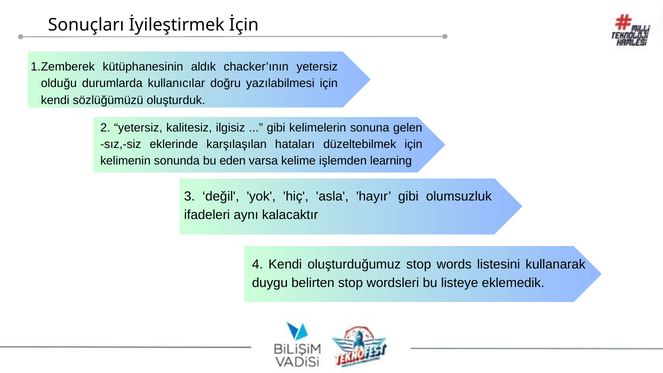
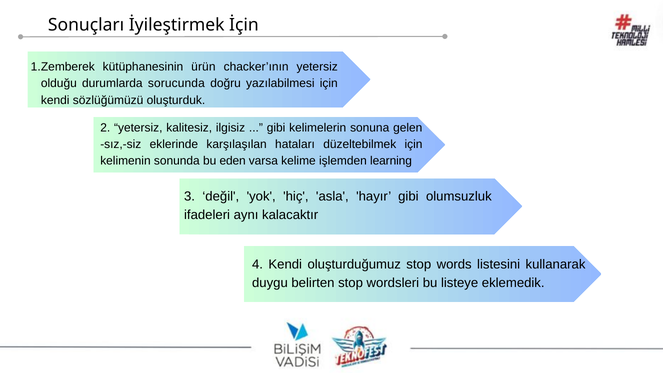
aldık: aldık -> ürün
kullanıcılar: kullanıcılar -> sorucunda
